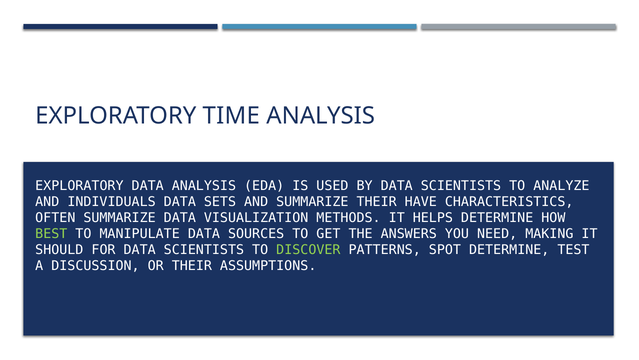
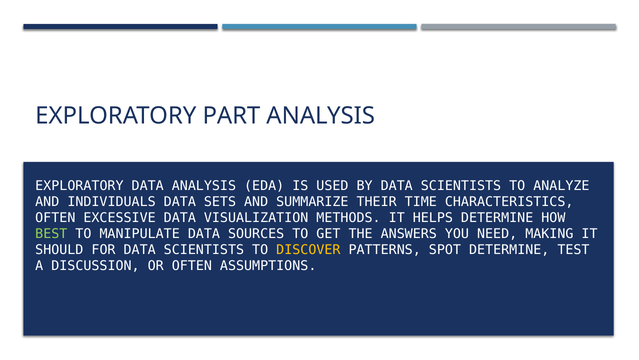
TIME: TIME -> PART
HAVE: HAVE -> TIME
OFTEN SUMMARIZE: SUMMARIZE -> EXCESSIVE
DISCOVER colour: light green -> yellow
OR THEIR: THEIR -> OFTEN
